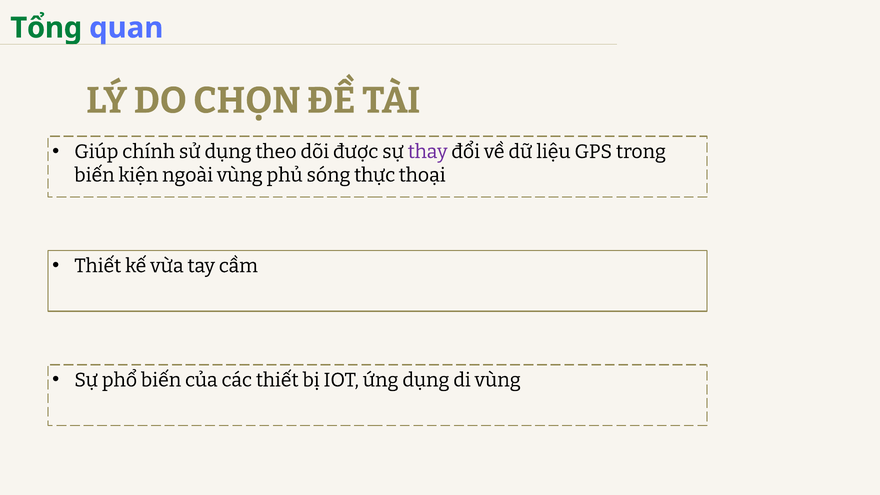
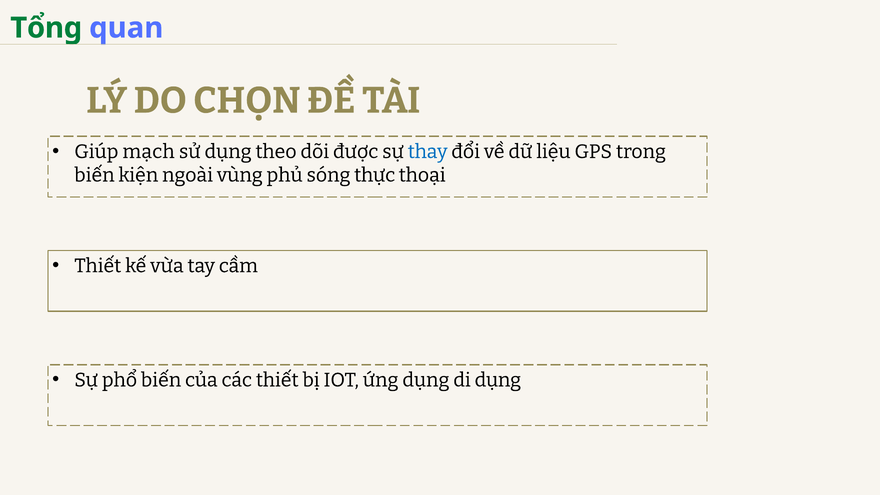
chính: chính -> mạch
thay colour: purple -> blue
di vùng: vùng -> dụng
